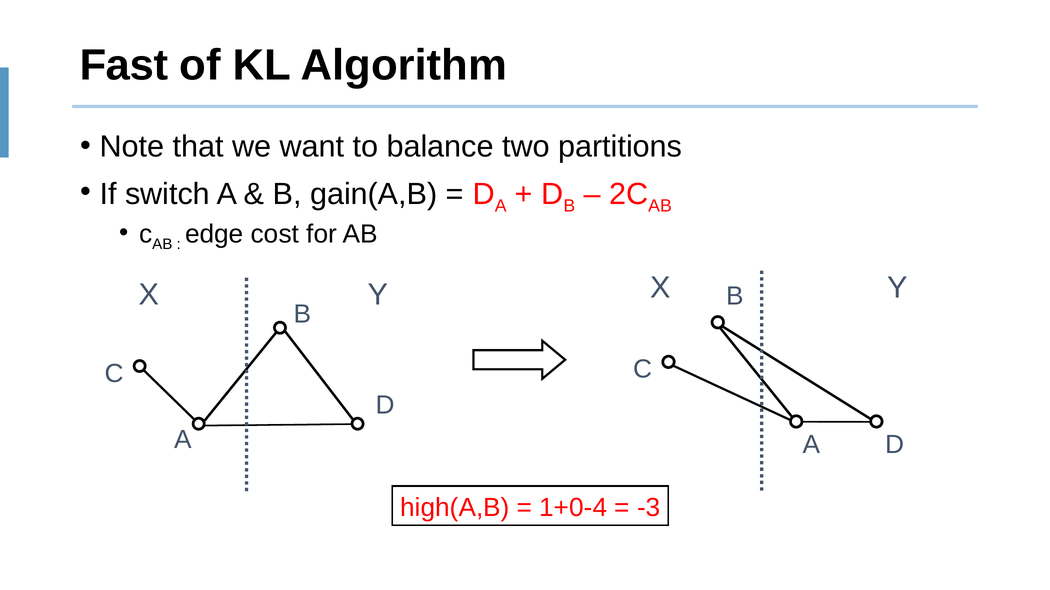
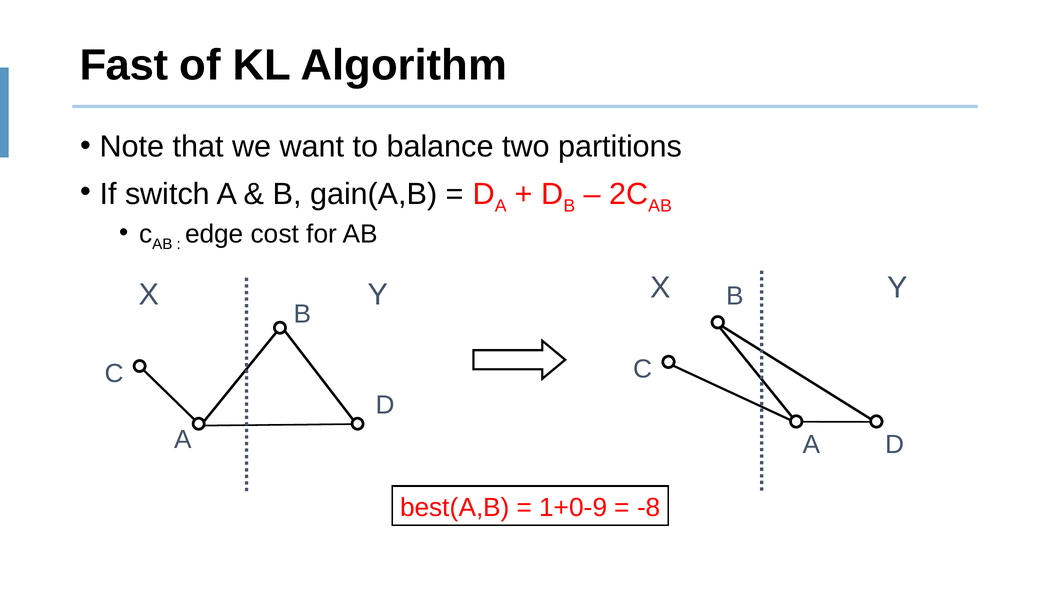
high(A,B: high(A,B -> best(A,B
1+0-4: 1+0-4 -> 1+0-9
-3: -3 -> -8
